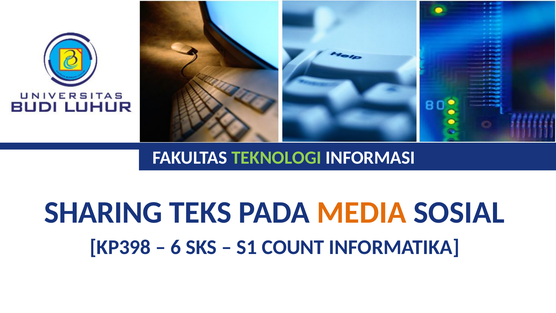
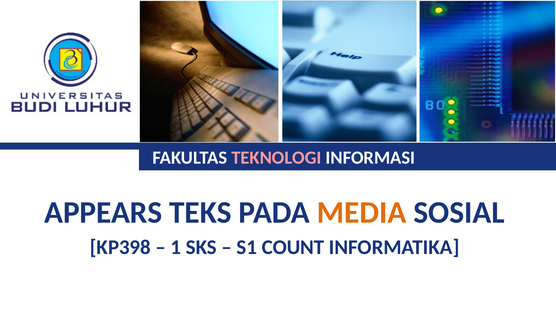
TEKNOLOGI colour: light green -> pink
SHARING: SHARING -> APPEARS
6: 6 -> 1
